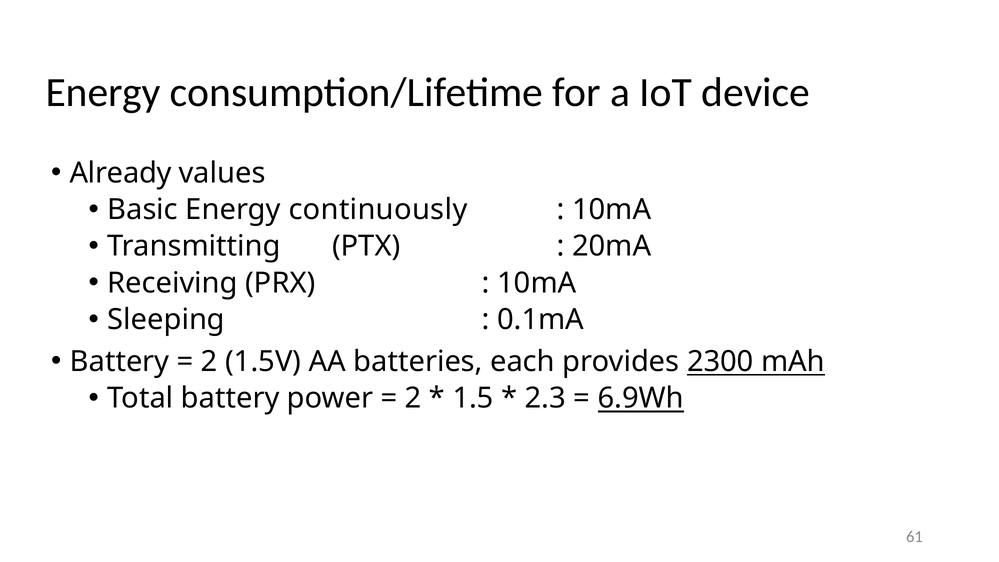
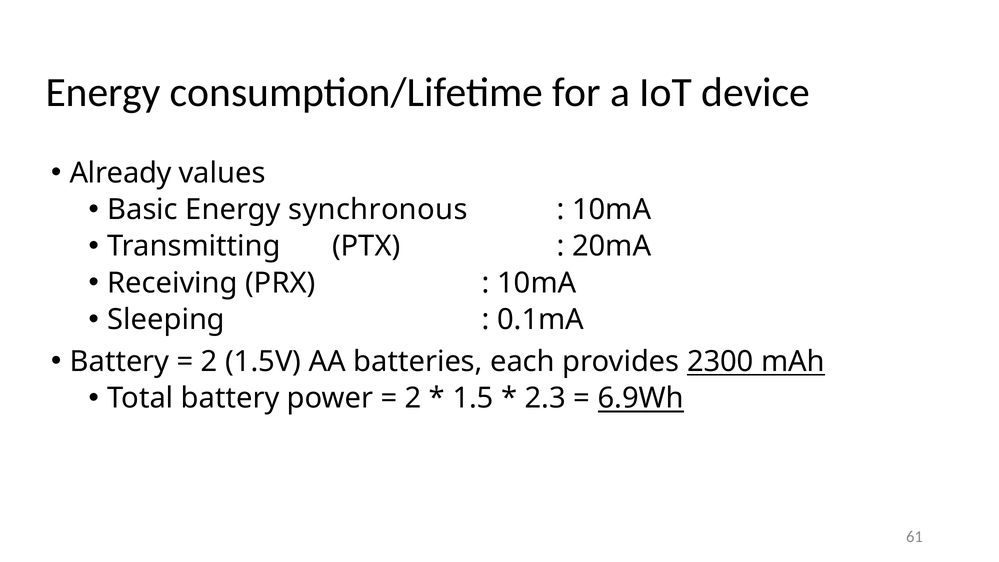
continuously: continuously -> synchronous
